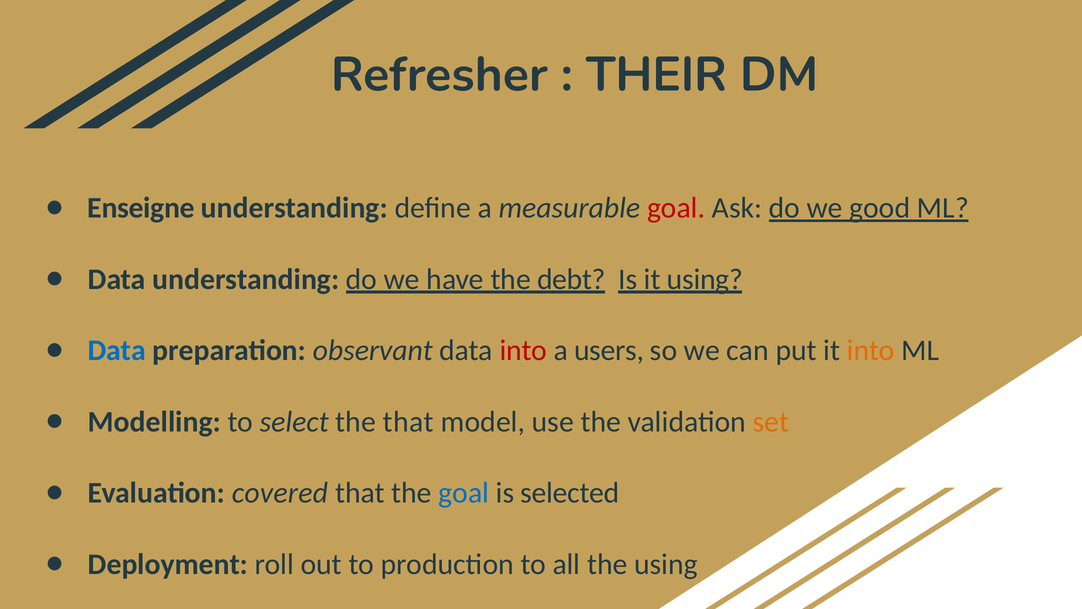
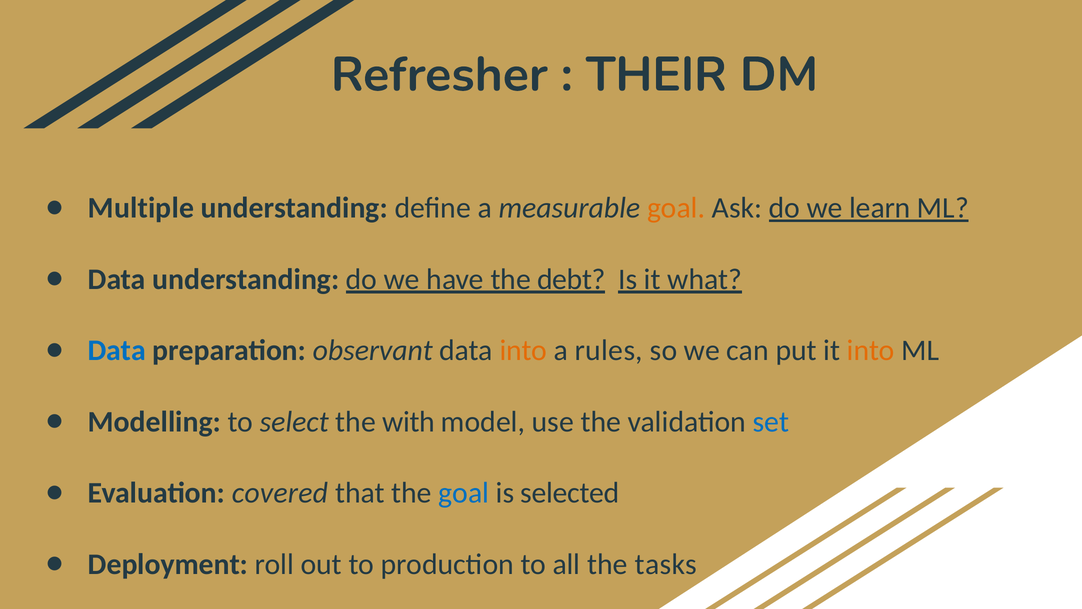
Enseigne: Enseigne -> Multiple
goal at (676, 208) colour: red -> orange
good: good -> learn
it using: using -> what
into at (523, 350) colour: red -> orange
users: users -> rules
the that: that -> with
set colour: orange -> blue
the using: using -> tasks
